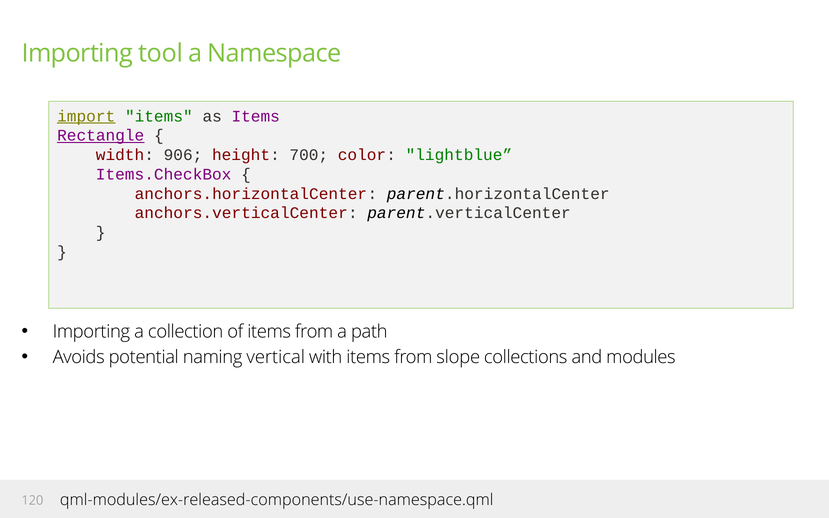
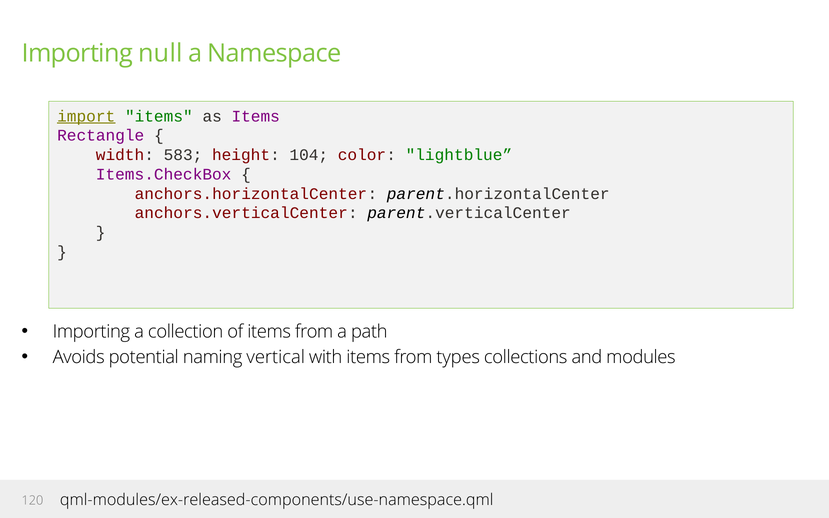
tool: tool -> null
Rectangle underline: present -> none
906: 906 -> 583
700: 700 -> 104
slope: slope -> types
